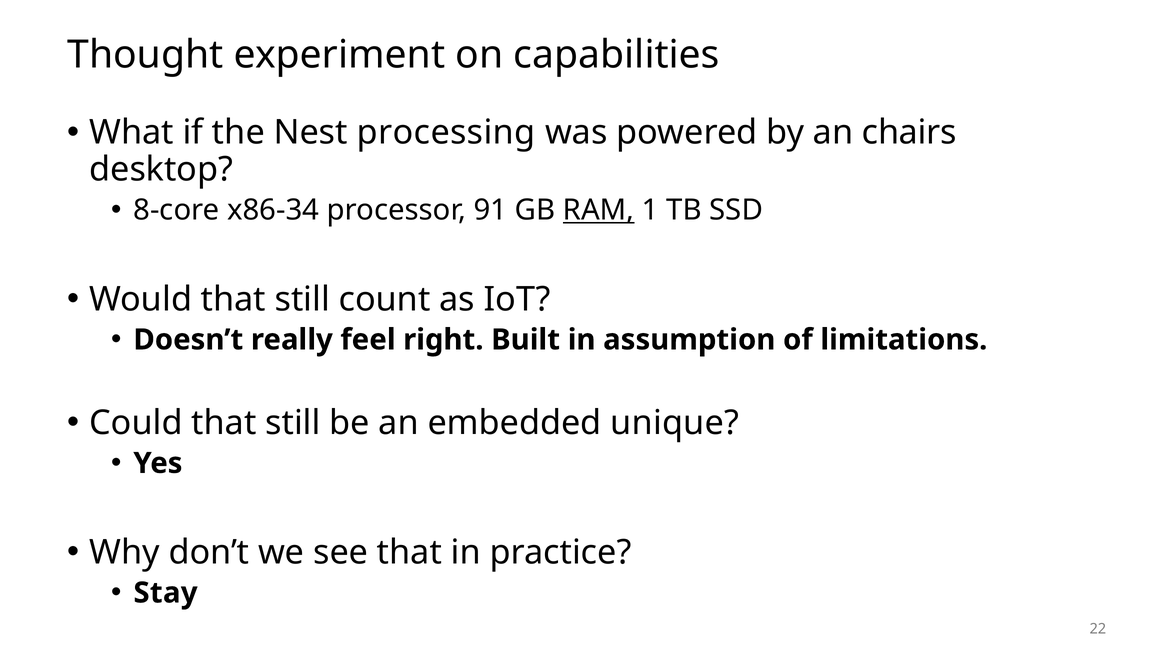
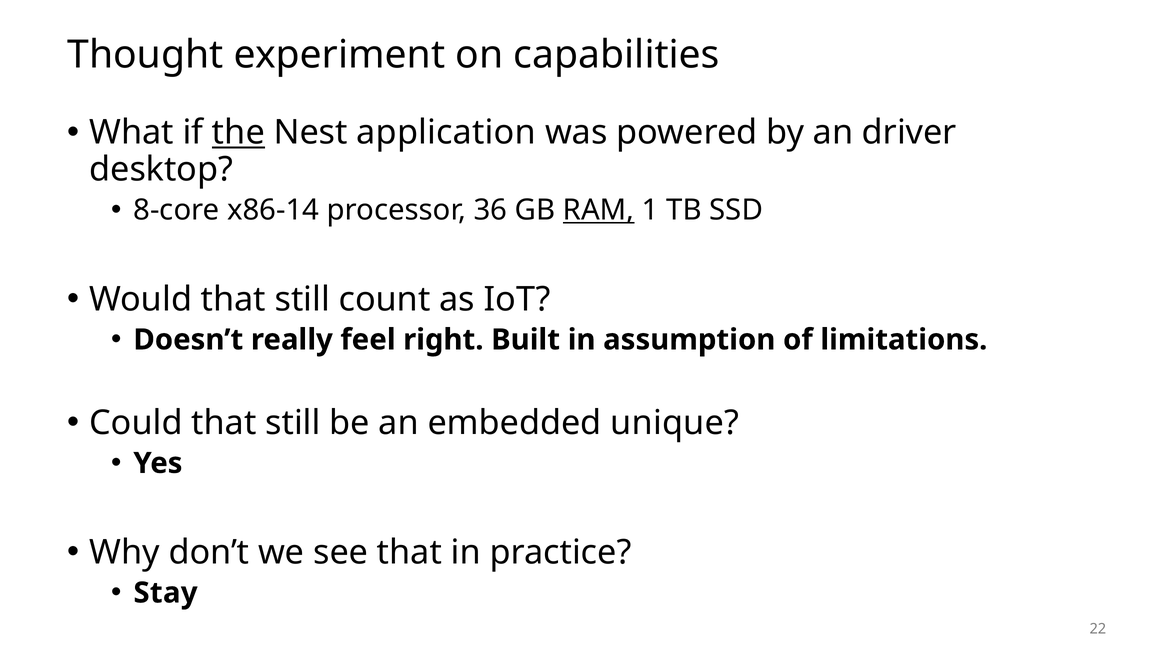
the underline: none -> present
processing: processing -> application
chairs: chairs -> driver
x86-34: x86-34 -> x86-14
91: 91 -> 36
